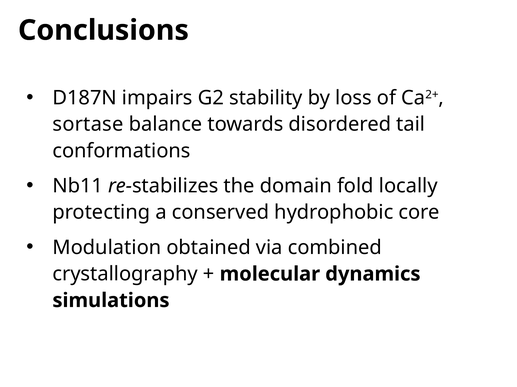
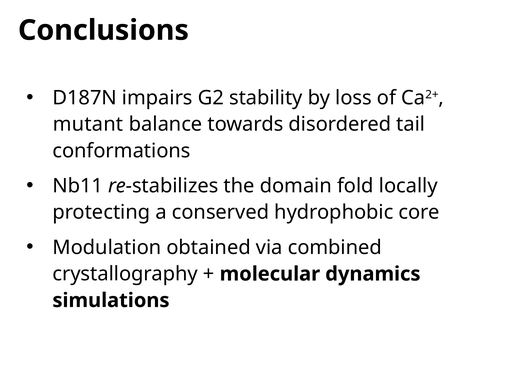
sortase: sortase -> mutant
